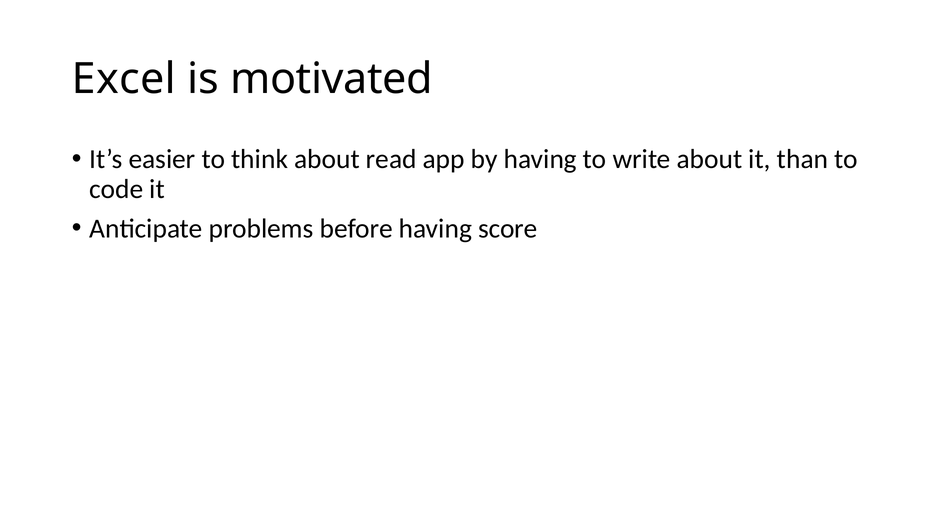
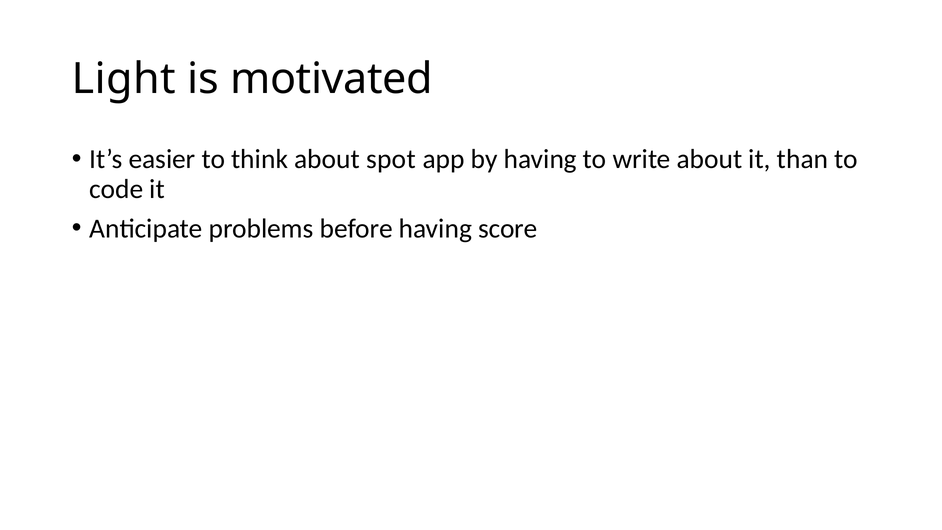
Excel: Excel -> Light
read: read -> spot
